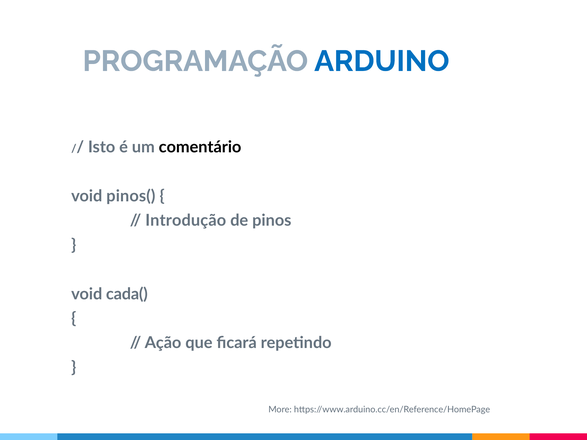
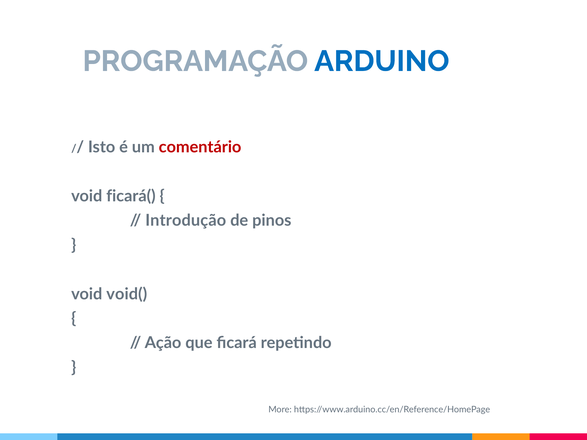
comentário colour: black -> red
pinos(: pinos( -> ficará(
cada(: cada( -> void(
